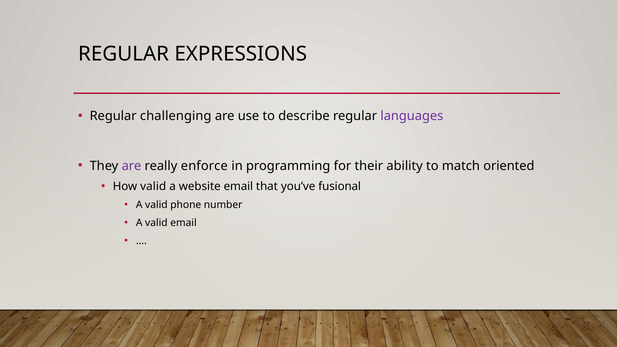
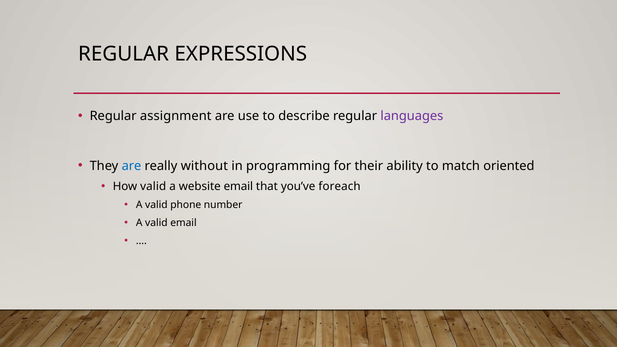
challenging: challenging -> assignment
are at (131, 166) colour: purple -> blue
enforce: enforce -> without
fusional: fusional -> foreach
